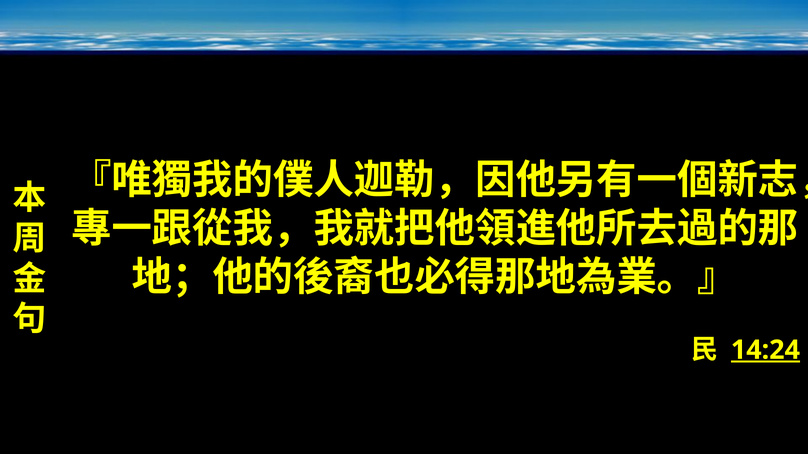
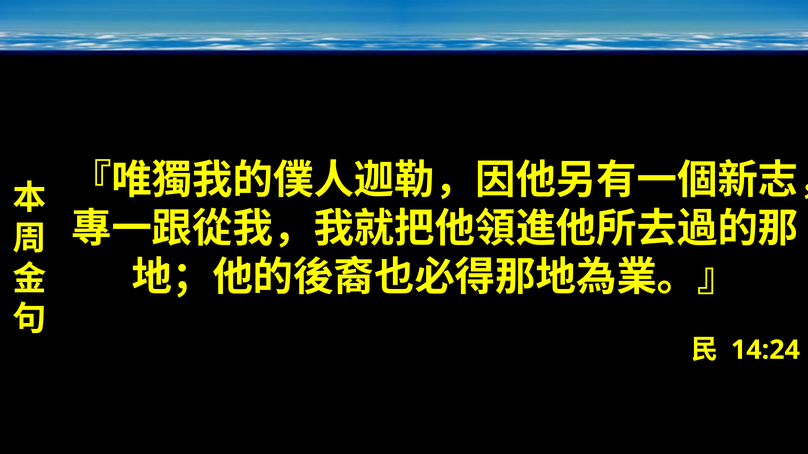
14:24 underline: present -> none
